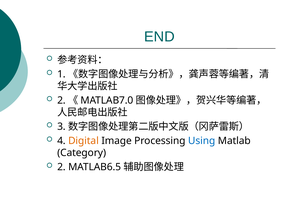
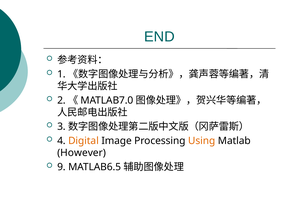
Using colour: blue -> orange
Category: Category -> However
2 at (61, 167): 2 -> 9
